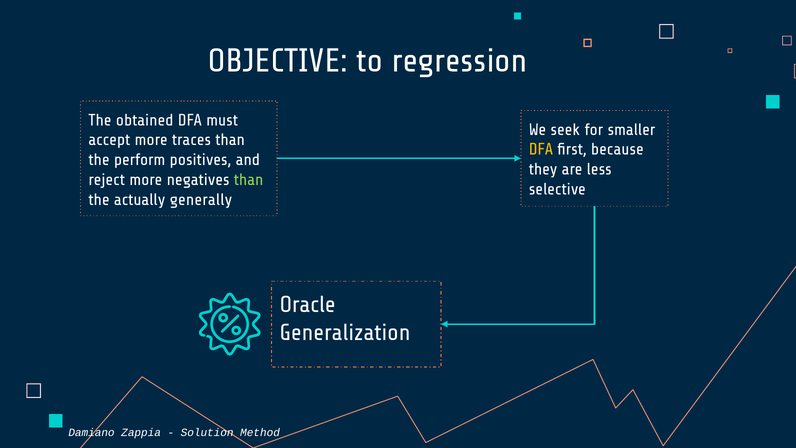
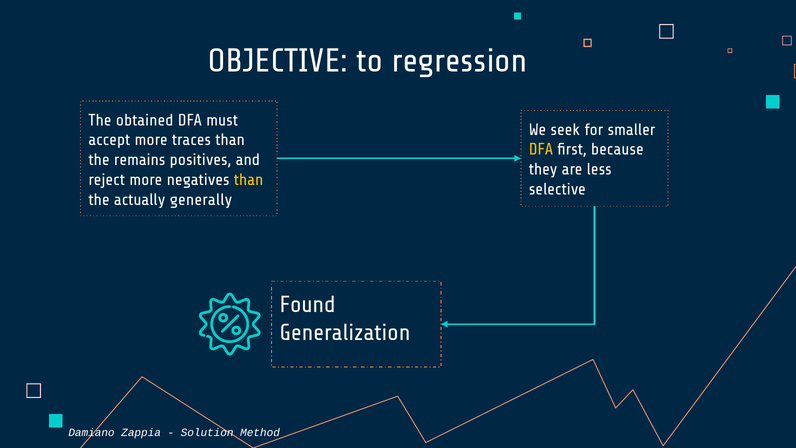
perform: perform -> remains
than at (249, 180) colour: light green -> yellow
Oracle: Oracle -> Found
